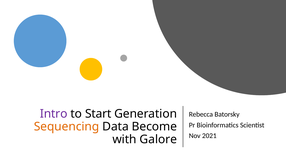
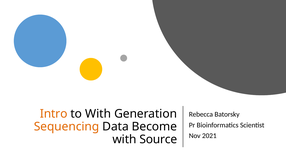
Intro colour: purple -> orange
to Start: Start -> With
Galore: Galore -> Source
